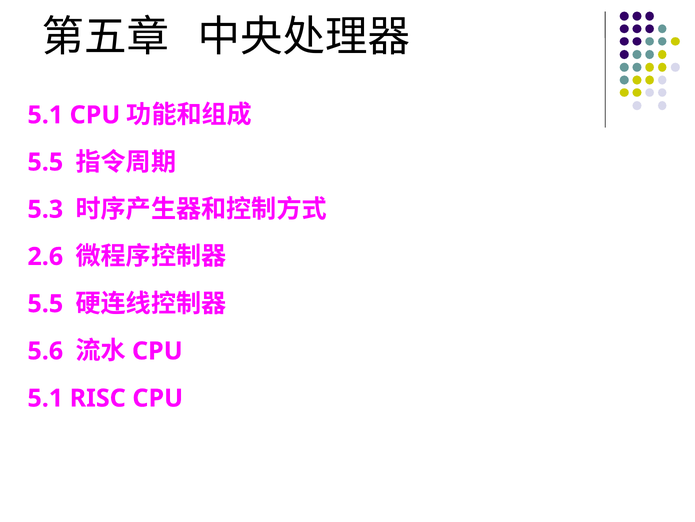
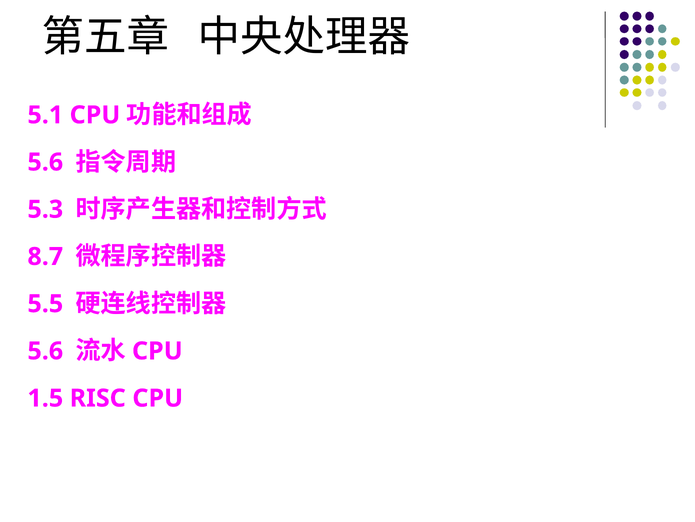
5.5 at (45, 162): 5.5 -> 5.6
2.6: 2.6 -> 8.7
5.1 at (45, 398): 5.1 -> 1.5
